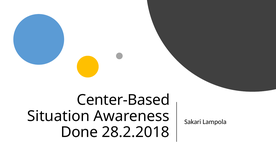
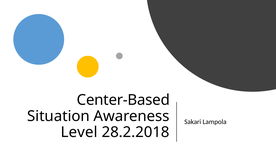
Done: Done -> Level
